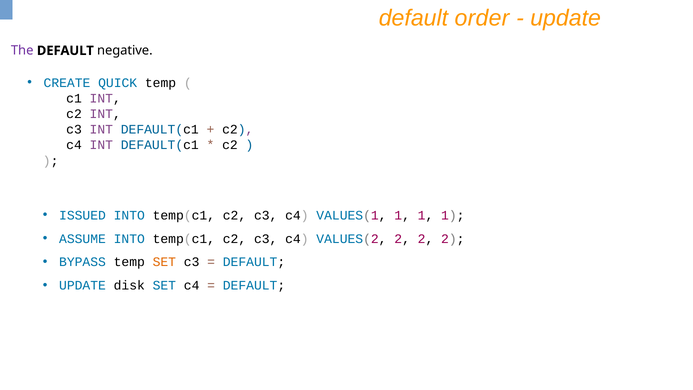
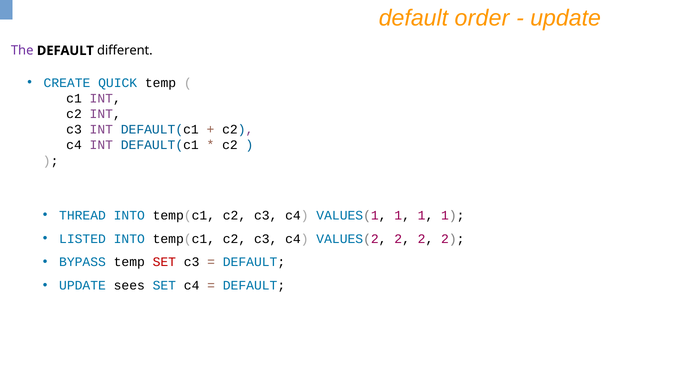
negative: negative -> different
ISSUED: ISSUED -> THREAD
ASSUME: ASSUME -> LISTED
SET at (164, 262) colour: orange -> red
disk: disk -> sees
